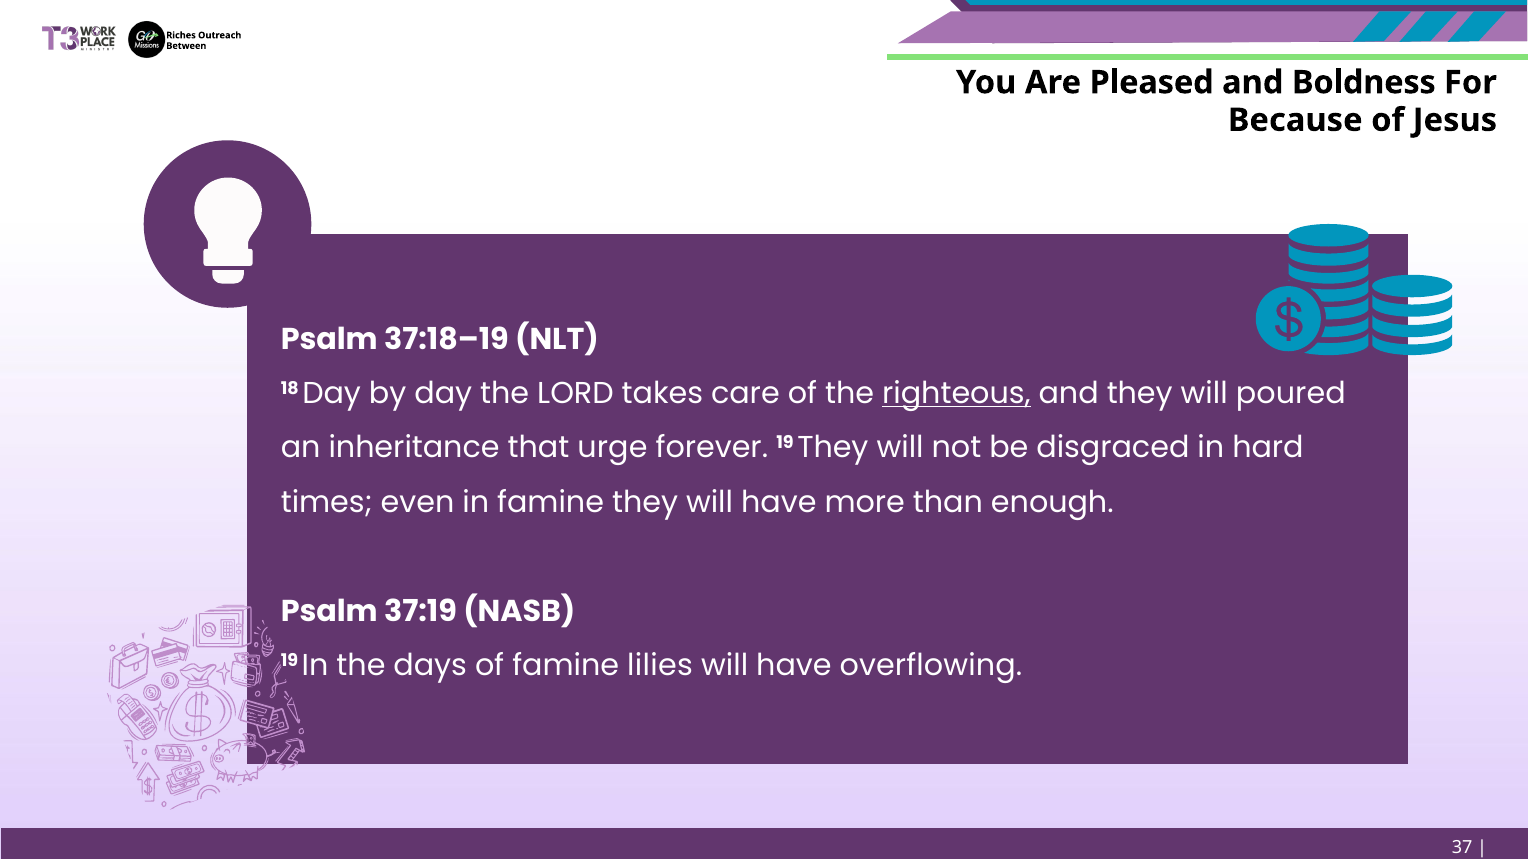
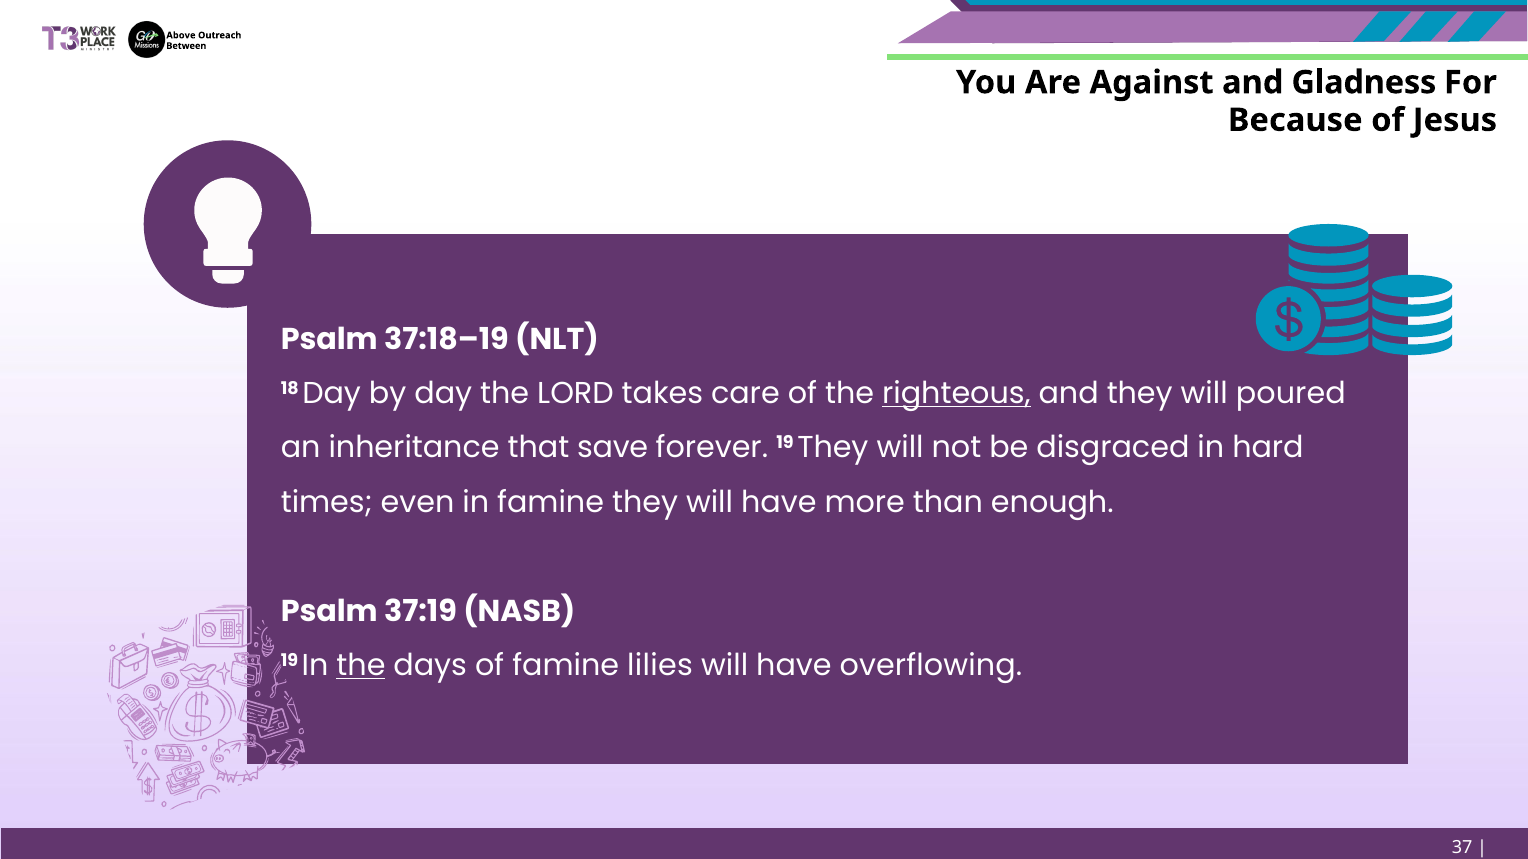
Riches: Riches -> Above
Pleased: Pleased -> Against
Boldness: Boldness -> Gladness
urge: urge -> save
the at (361, 666) underline: none -> present
